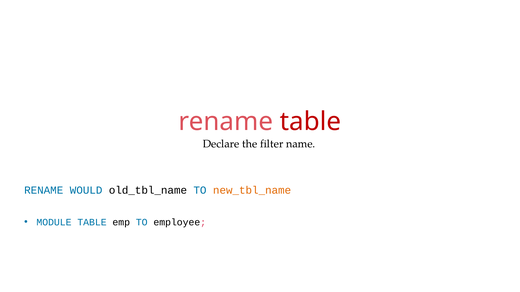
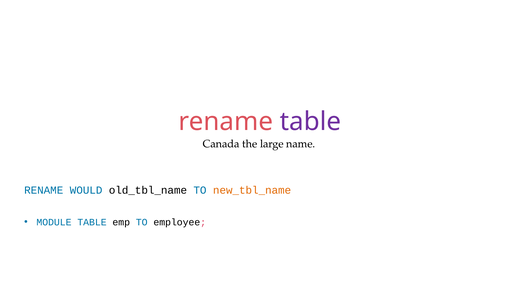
table at (311, 122) colour: red -> purple
Declare: Declare -> Canada
filter: filter -> large
